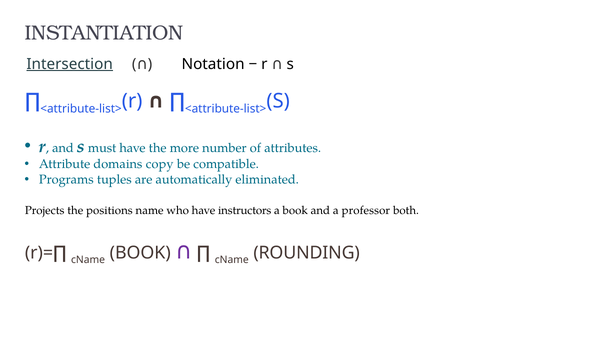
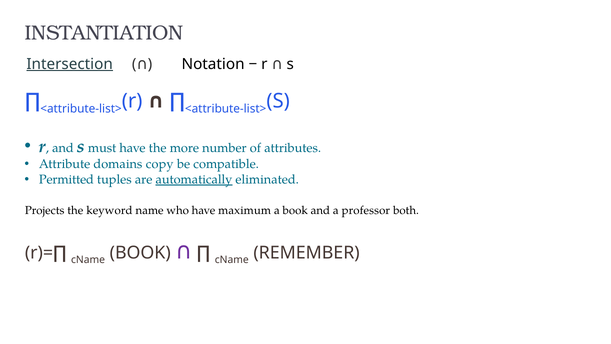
Programs: Programs -> Permitted
automatically underline: none -> present
positions: positions -> keyword
instructors: instructors -> maximum
ROUNDING: ROUNDING -> REMEMBER
